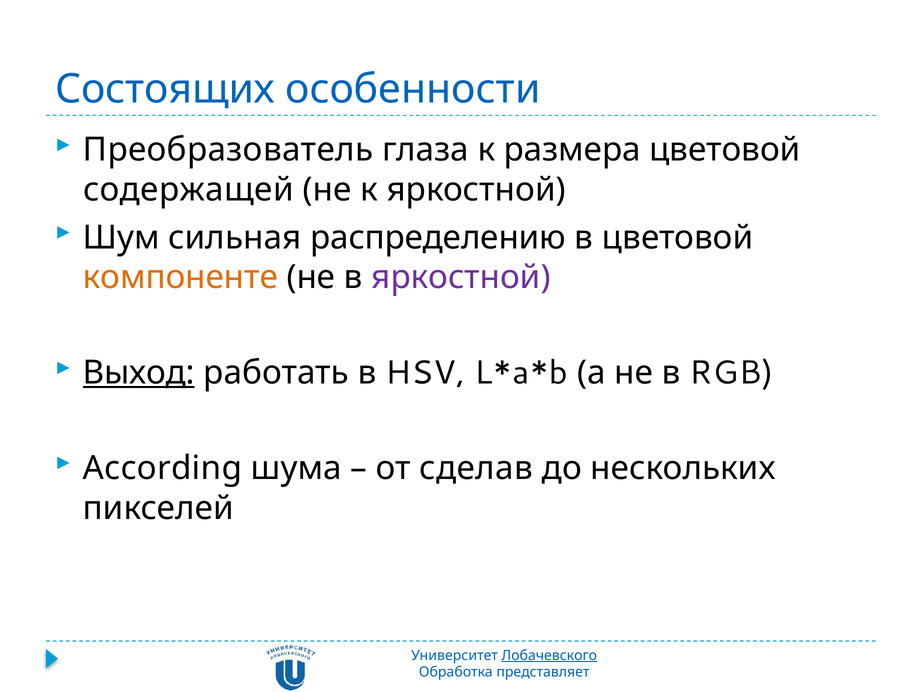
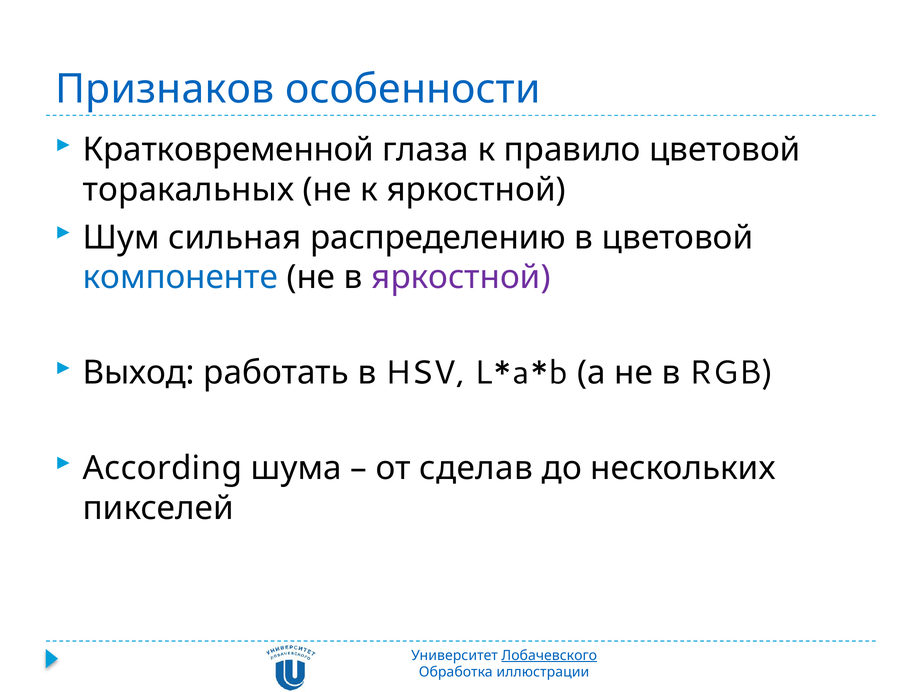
Состоящих: Состоящих -> Признаков
Преобразователь: Преобразователь -> Кратковременной
размера: размера -> правило
содержащей: содержащей -> торакальных
компоненте colour: orange -> blue
Выход underline: present -> none
представляет: представляет -> иллюстрации
